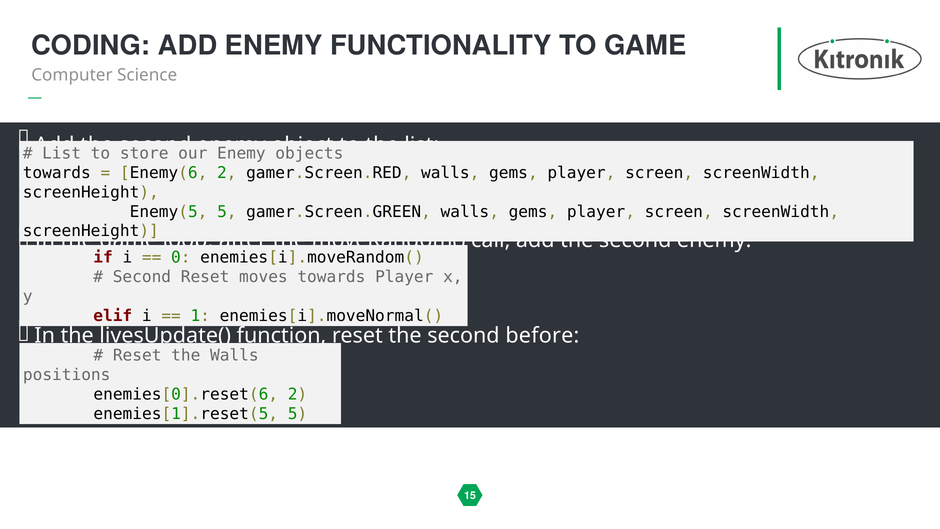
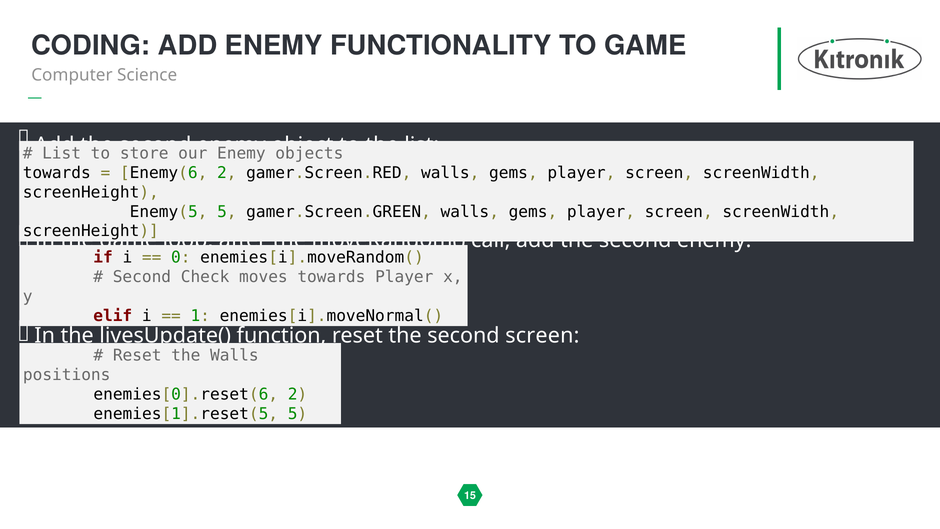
Second Reset: Reset -> Check
second before: before -> screen
